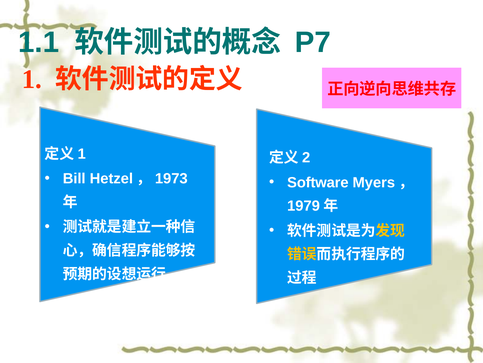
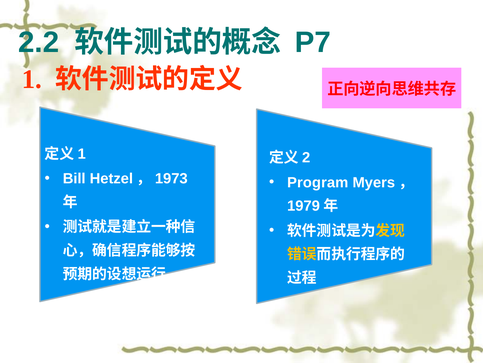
1.1: 1.1 -> 2.2
Software: Software -> Program
